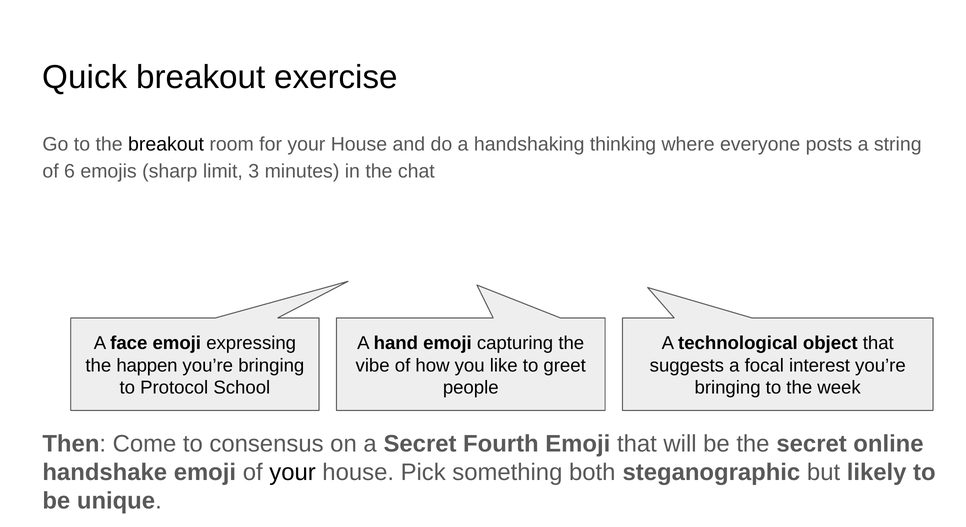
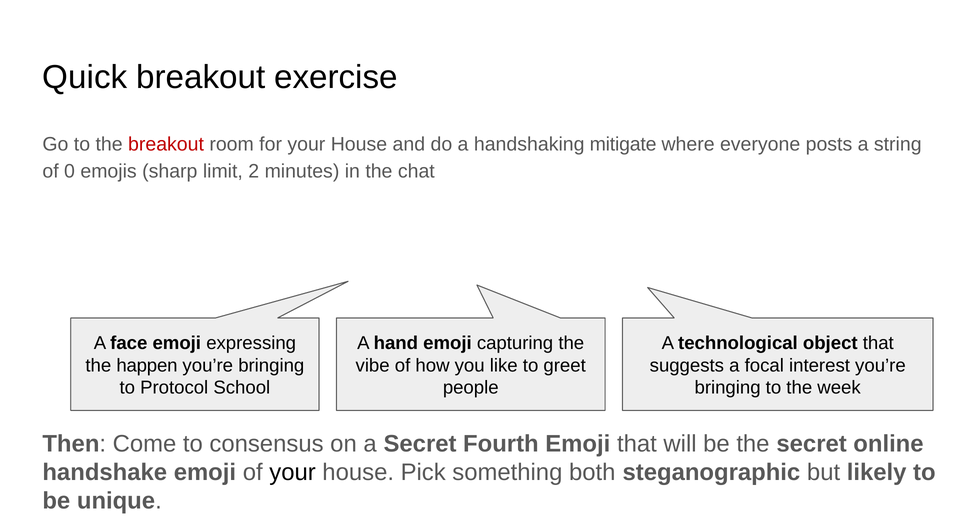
breakout at (166, 144) colour: black -> red
thinking: thinking -> mitigate
6: 6 -> 0
3: 3 -> 2
